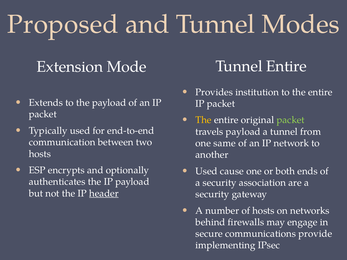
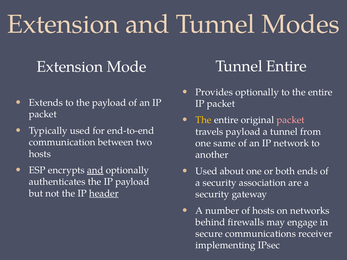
Proposed at (63, 24): Proposed -> Extension
Provides institution: institution -> optionally
packet at (291, 120) colour: light green -> pink
and at (95, 170) underline: none -> present
cause: cause -> about
provide: provide -> receiver
